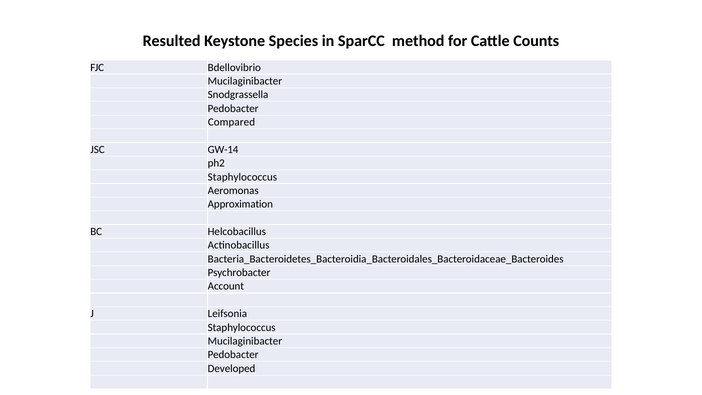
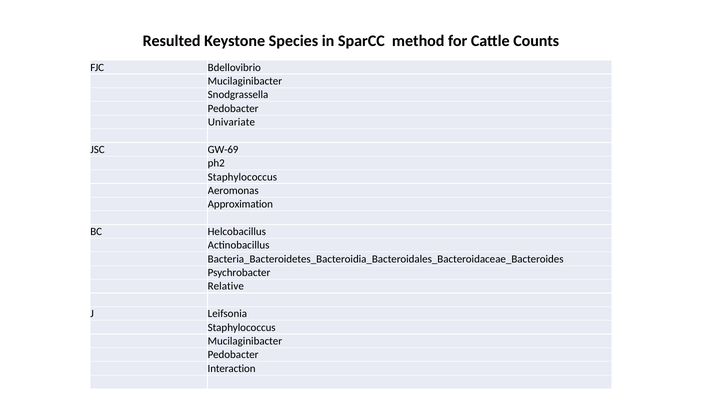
Compared: Compared -> Univariate
GW-14: GW-14 -> GW-69
Account: Account -> Relative
Developed: Developed -> Interaction
